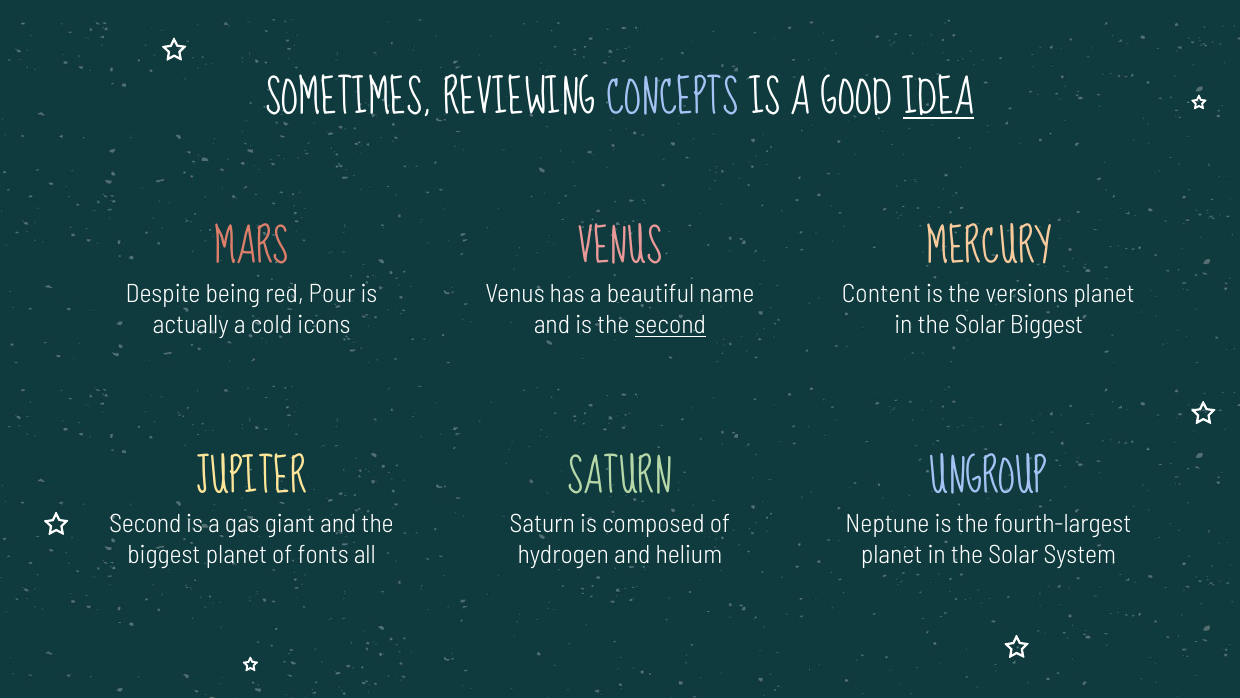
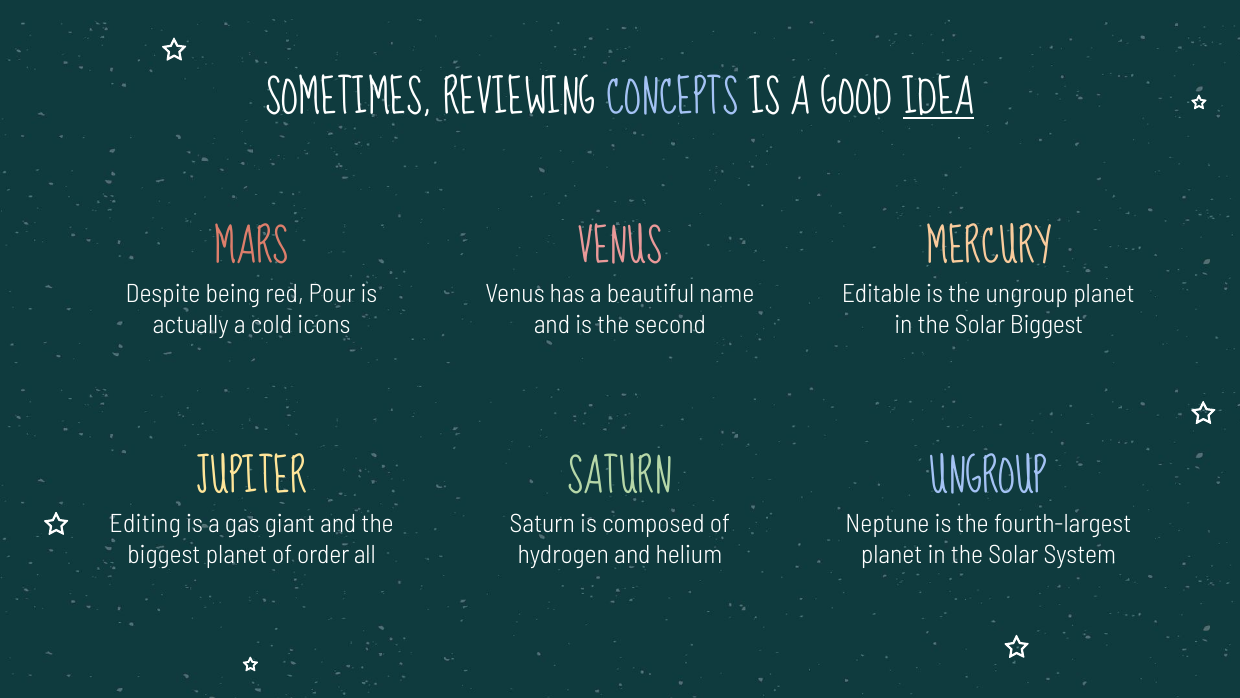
Content: Content -> Editable
the versions: versions -> ungroup
second at (670, 325) underline: present -> none
Second at (145, 524): Second -> Editing
fonts: fonts -> order
